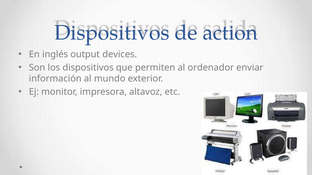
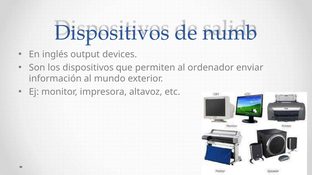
action: action -> numb
